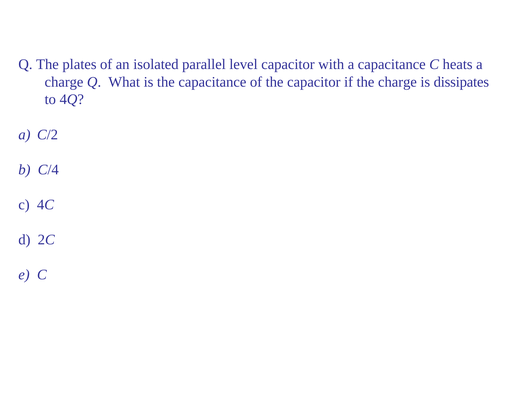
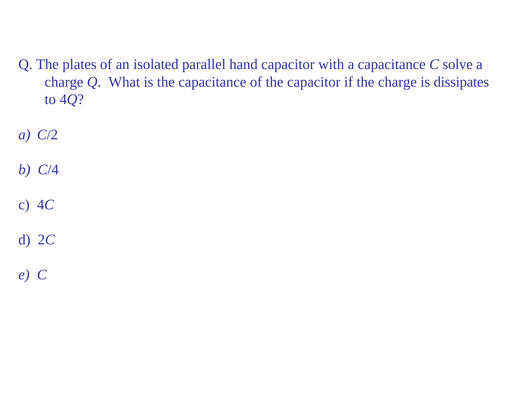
level: level -> hand
heats: heats -> solve
